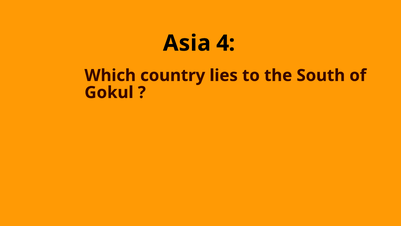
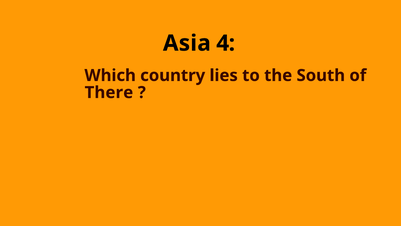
Gokul: Gokul -> There
